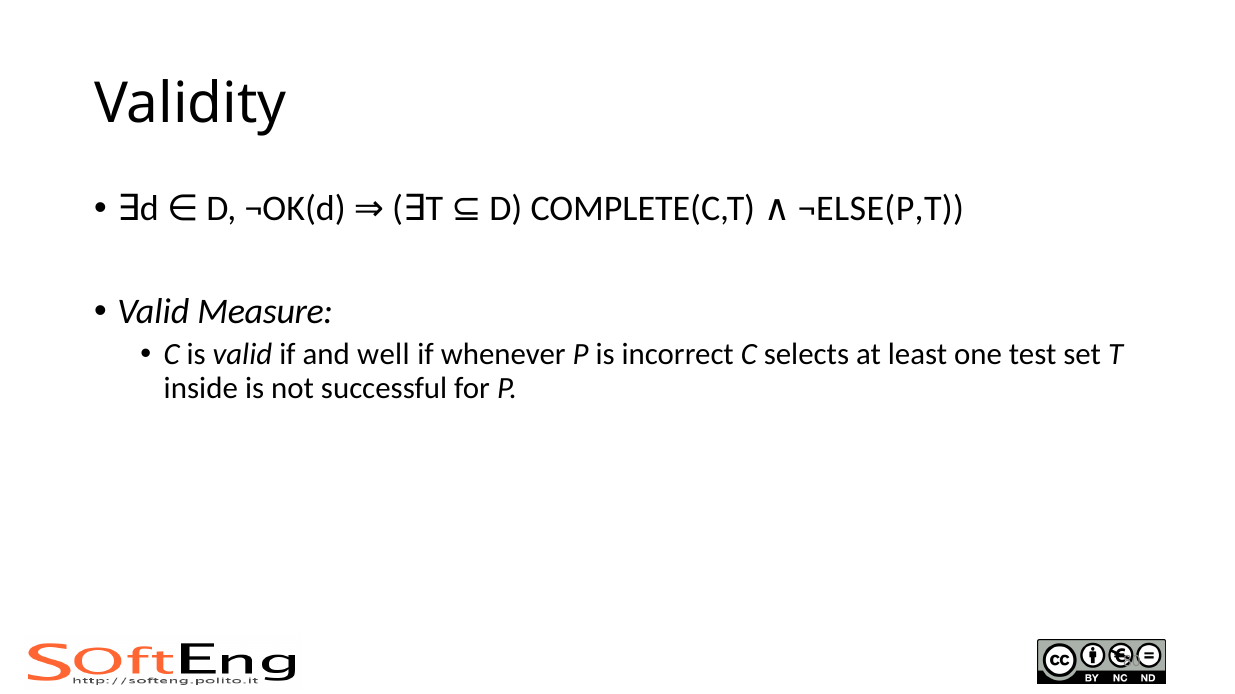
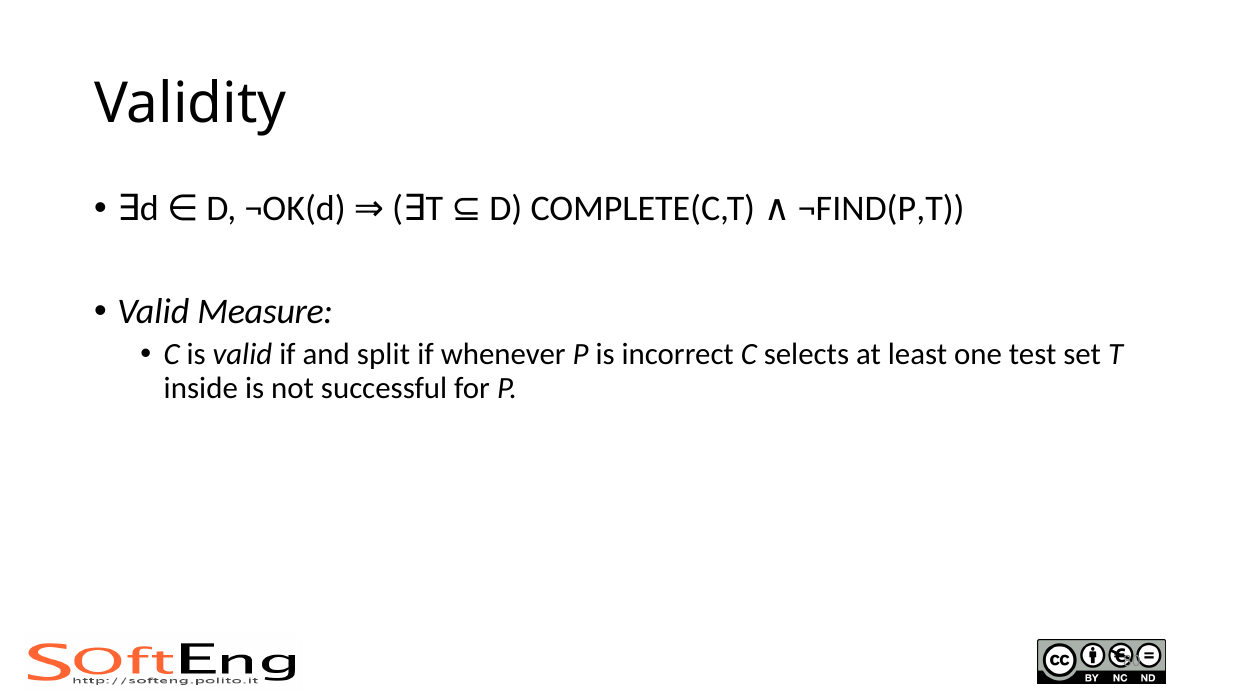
¬ELSE(P,T: ¬ELSE(P,T -> ¬FIND(P,T
well: well -> split
